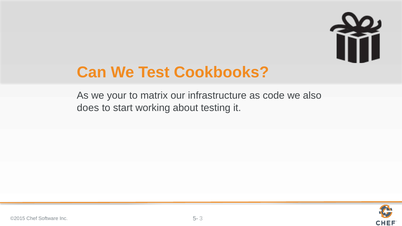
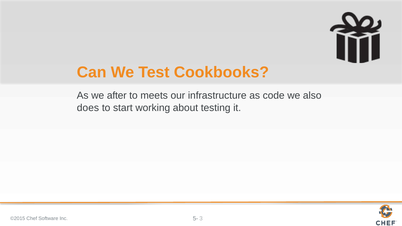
your: your -> after
matrix: matrix -> meets
